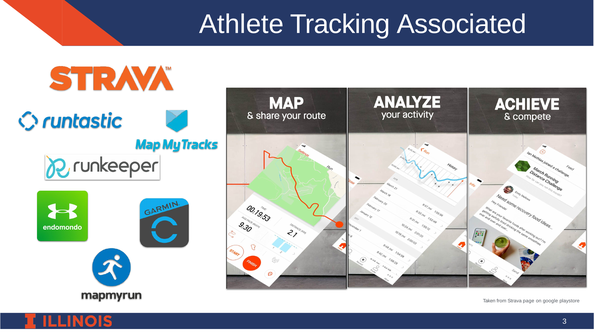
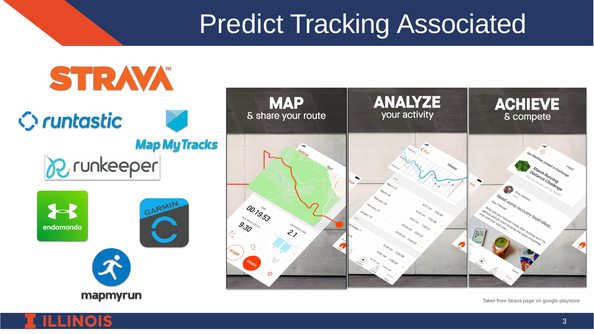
Athlete: Athlete -> Predict
